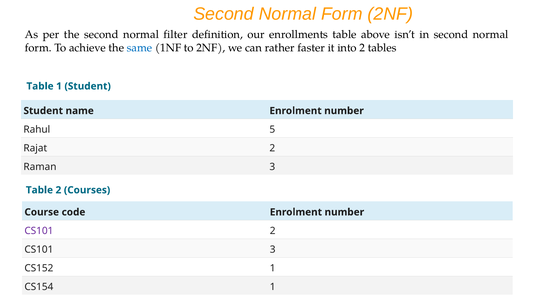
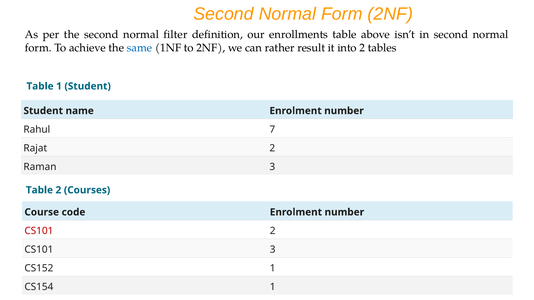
faster: faster -> result
5: 5 -> 7
CS101 at (39, 231) colour: purple -> red
